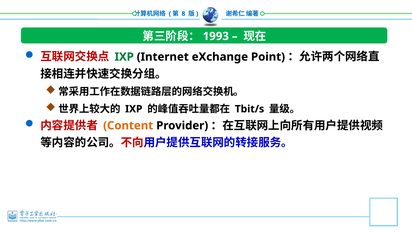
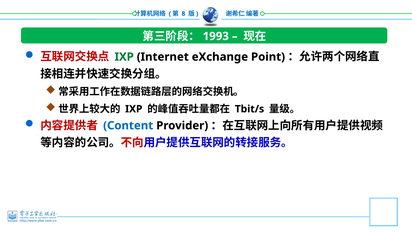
Content colour: orange -> blue
